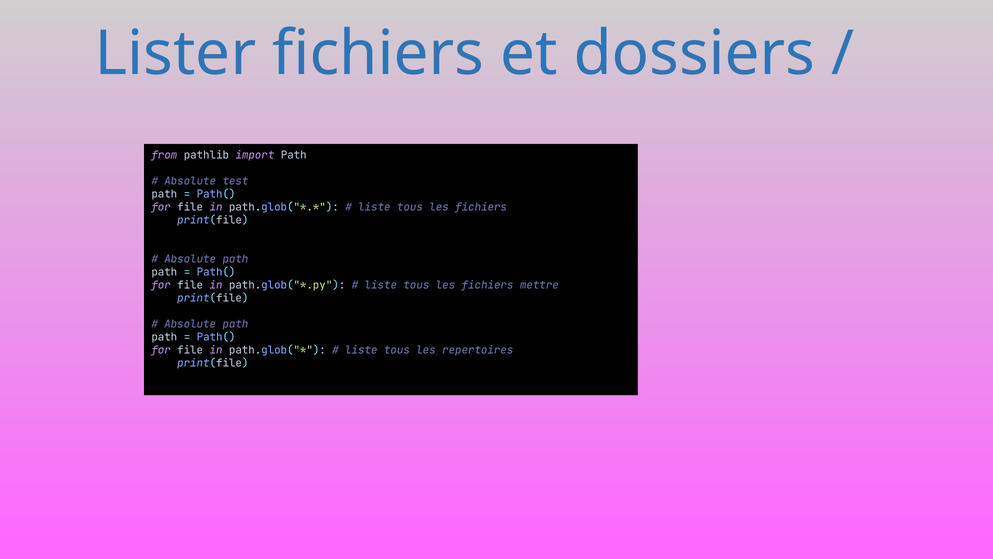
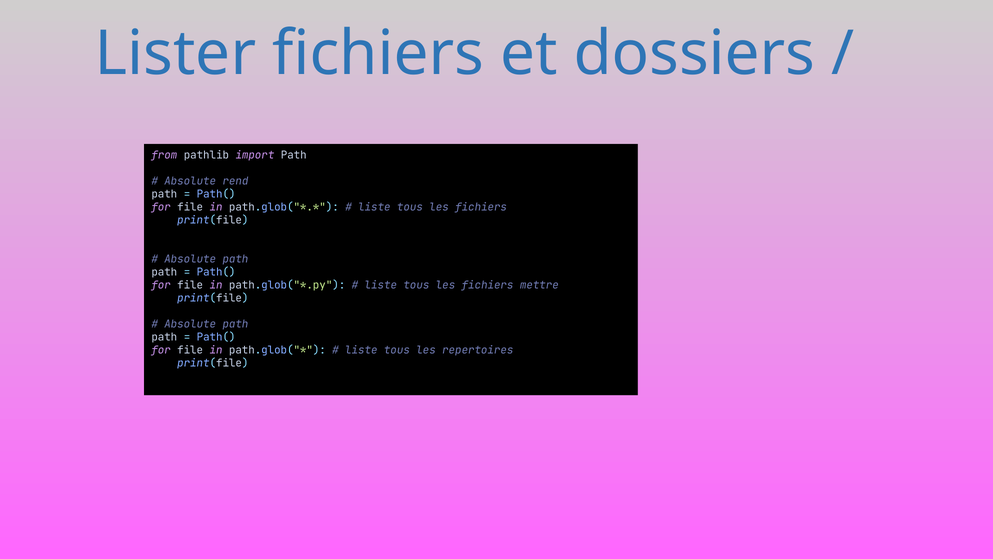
test: test -> rend
